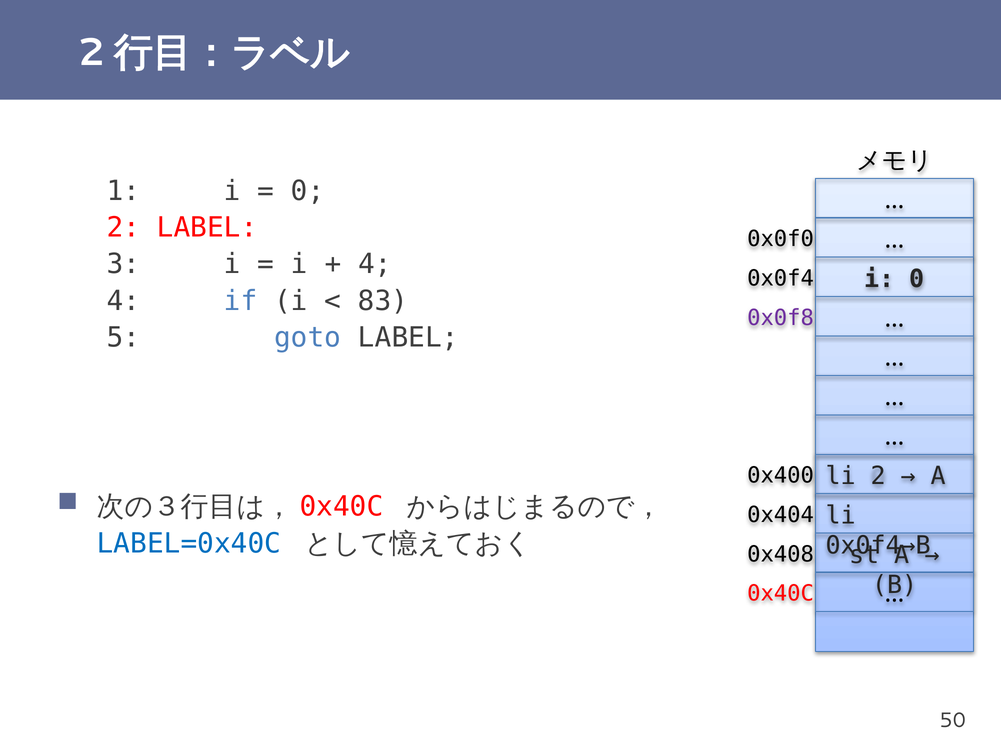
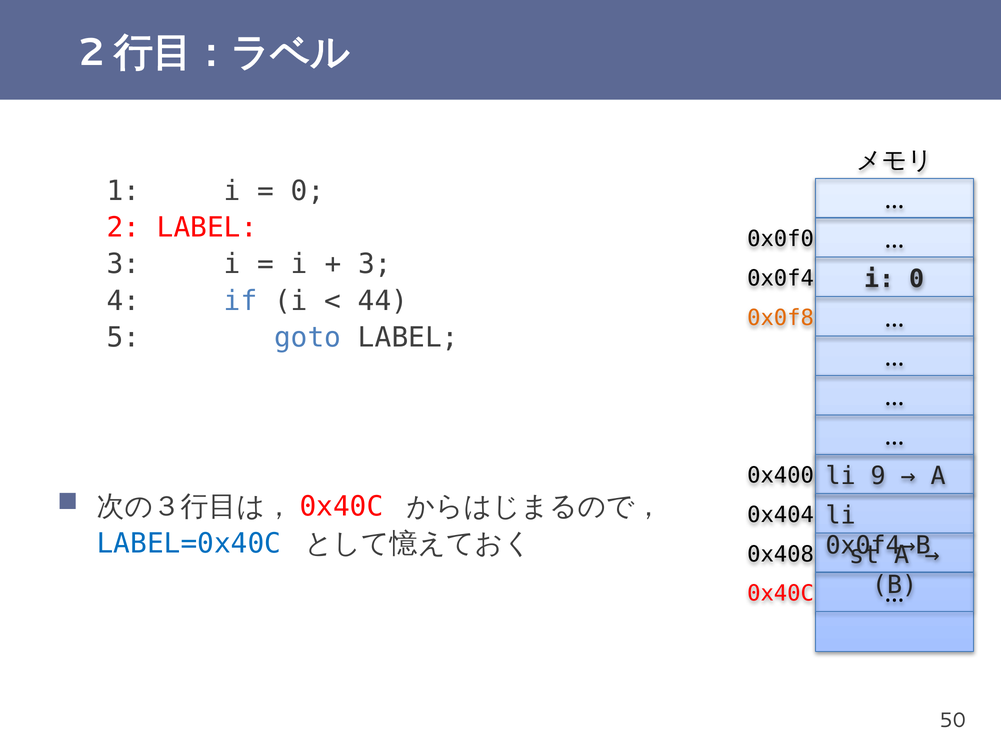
4 at (375, 264): 4 -> 3
83: 83 -> 44
0x0f8 colour: purple -> orange
li 2: 2 -> 9
